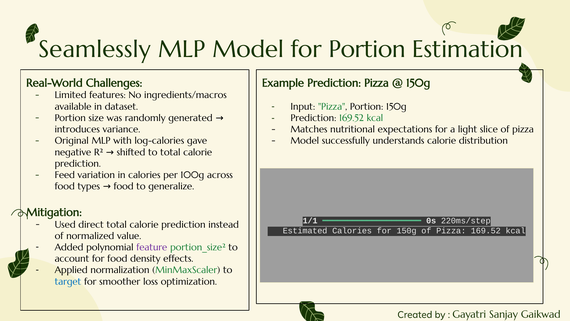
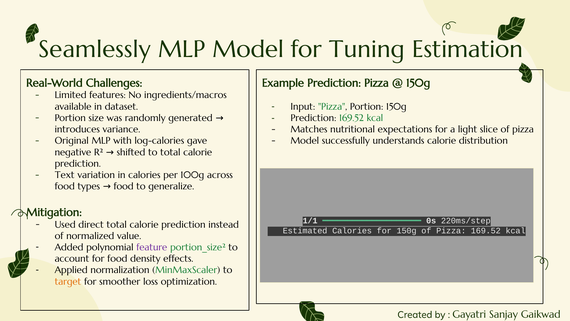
for Portion: Portion -> Tuning
Feed: Feed -> Text
target colour: blue -> orange
